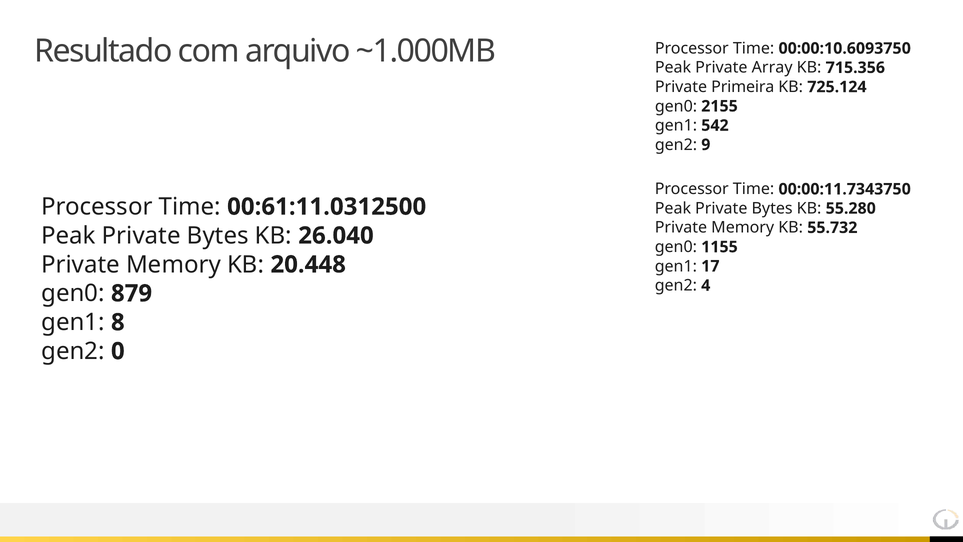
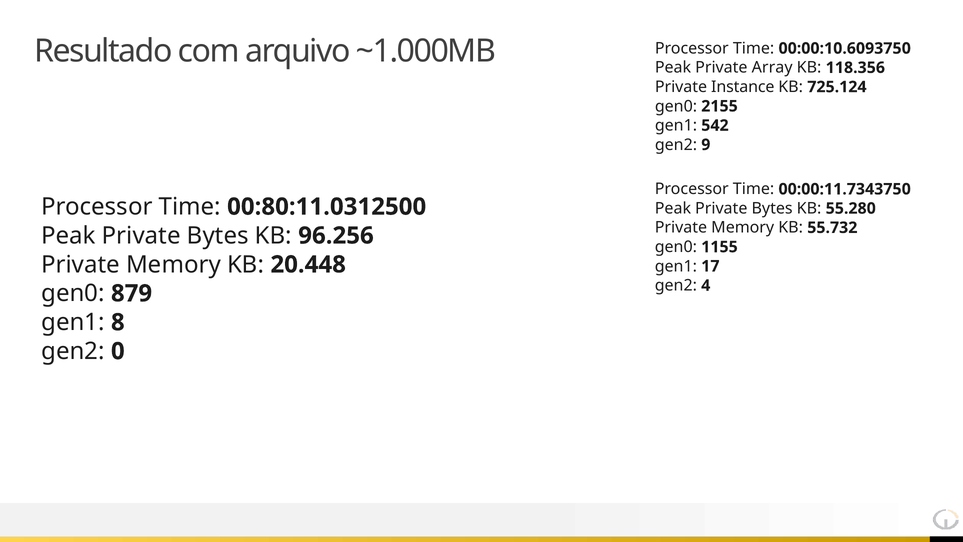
715.356: 715.356 -> 118.356
Primeira: Primeira -> Instance
00:61:11.0312500: 00:61:11.0312500 -> 00:80:11.0312500
26.040: 26.040 -> 96.256
